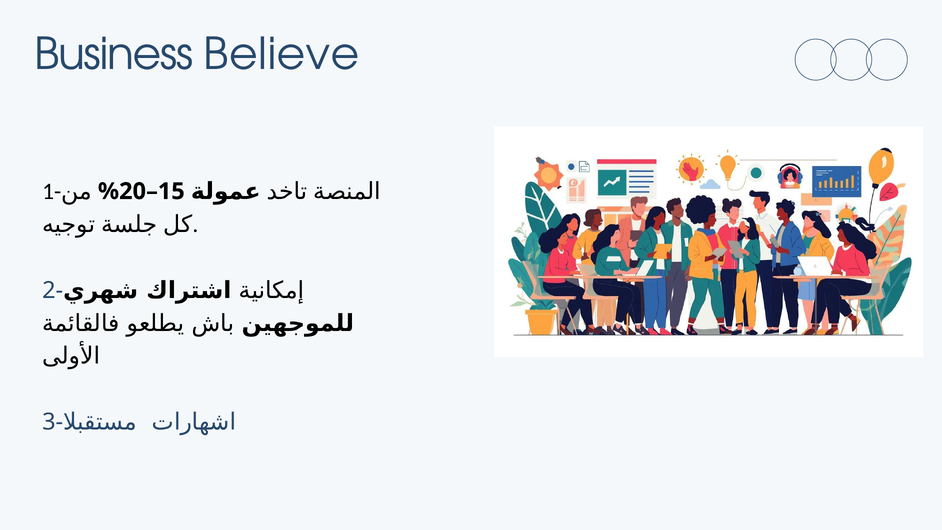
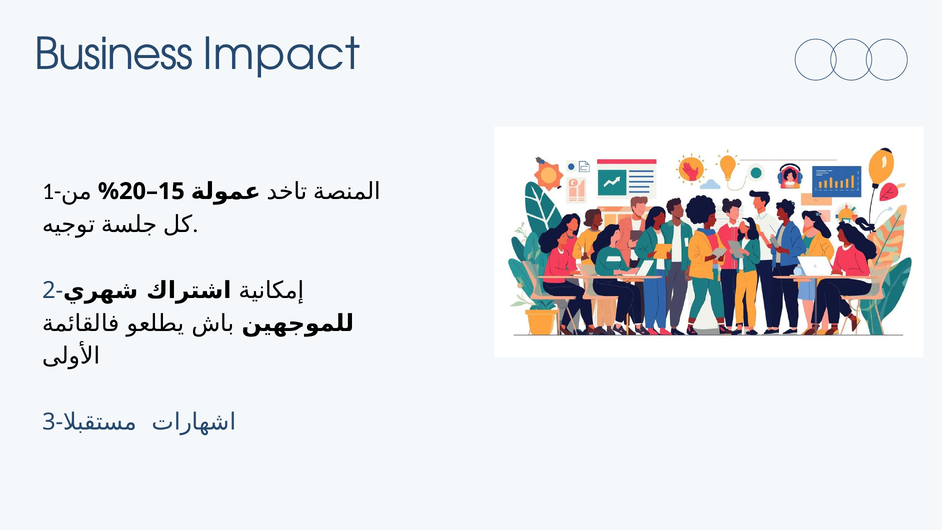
Believe: Believe -> Impact
